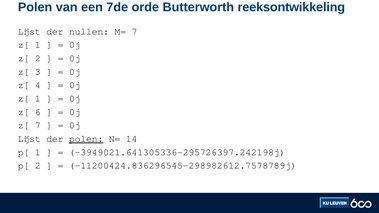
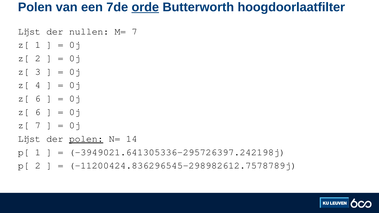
orde underline: none -> present
reeksontwikkeling: reeksontwikkeling -> hoogdoorlaatfilter
1 at (38, 99): 1 -> 6
